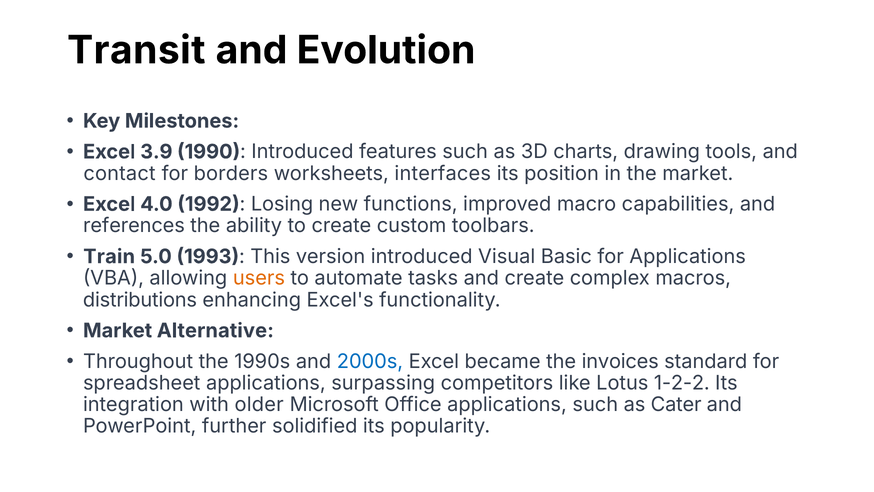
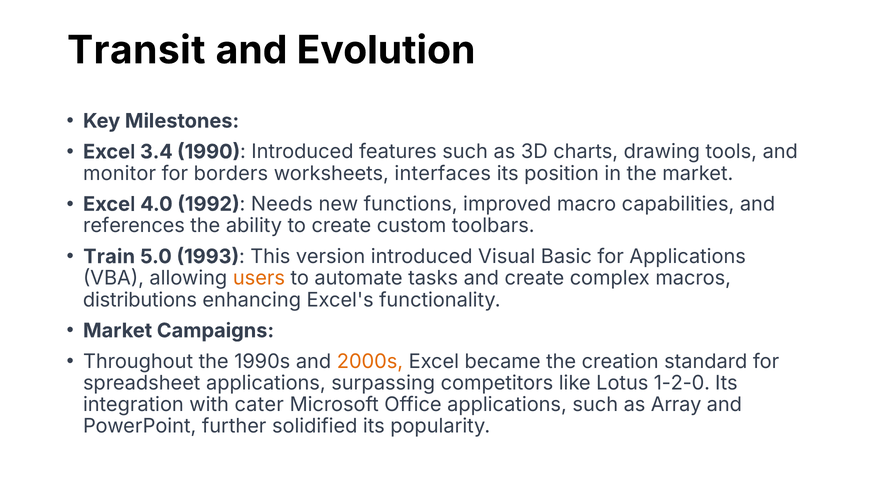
3.9: 3.9 -> 3.4
contact: contact -> monitor
Losing: Losing -> Needs
Alternative: Alternative -> Campaigns
2000s colour: blue -> orange
invoices: invoices -> creation
1-2-2: 1-2-2 -> 1-2-0
older: older -> cater
Cater: Cater -> Array
